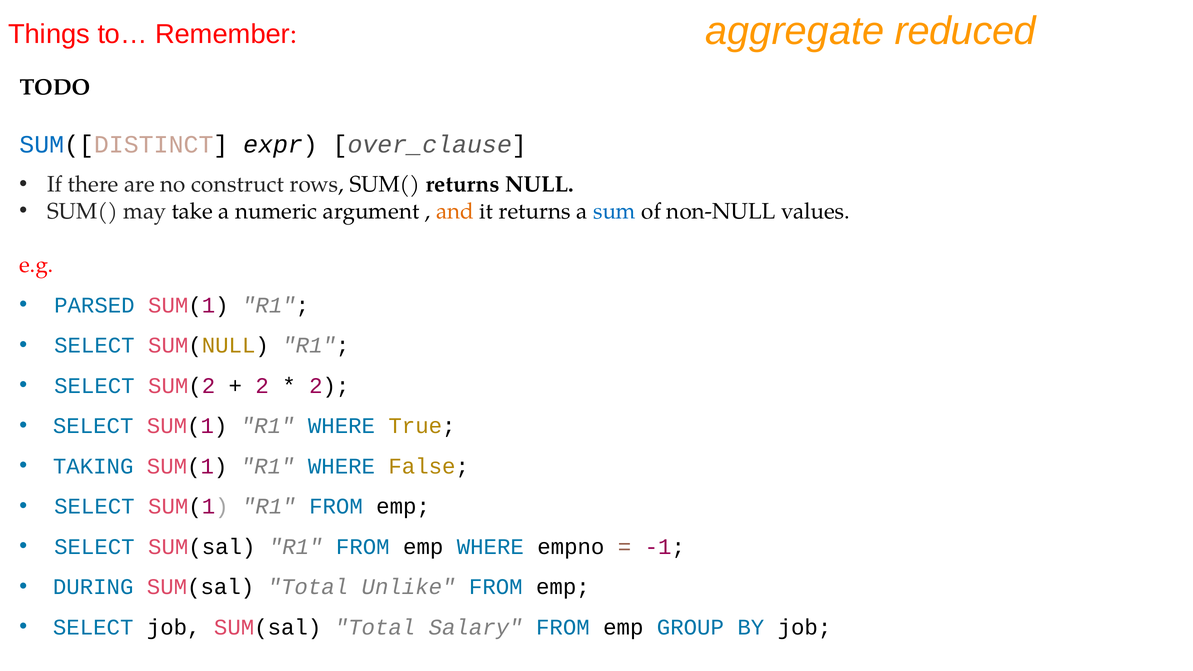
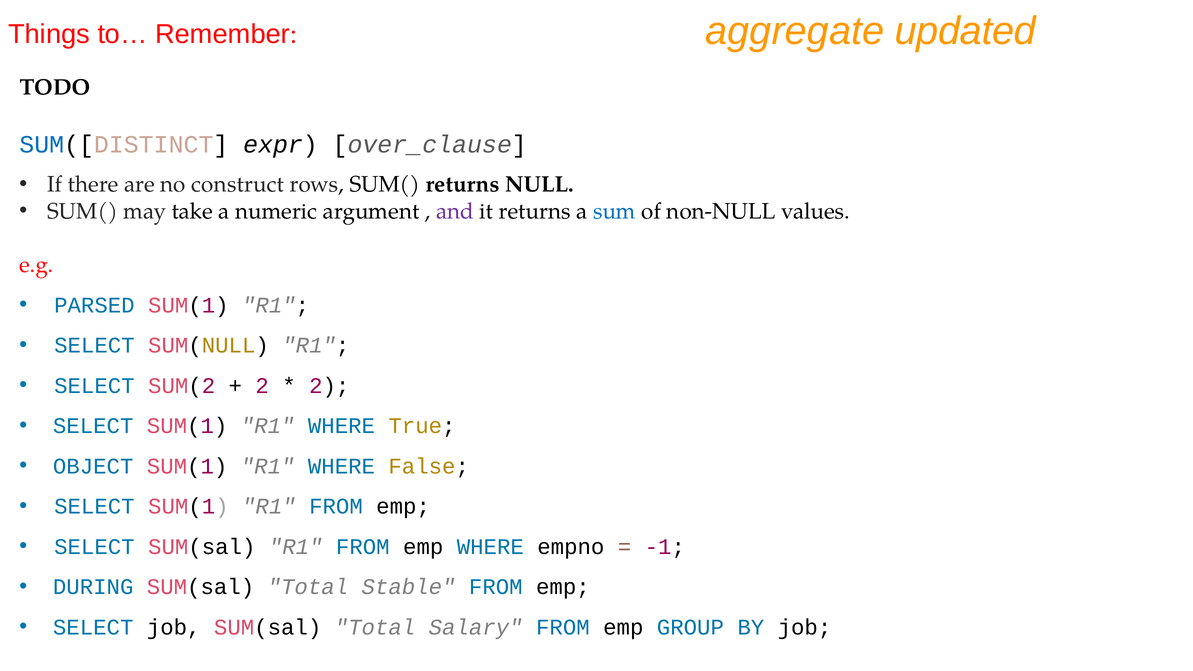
reduced: reduced -> updated
and colour: orange -> purple
TAKING: TAKING -> OBJECT
Unlike: Unlike -> Stable
